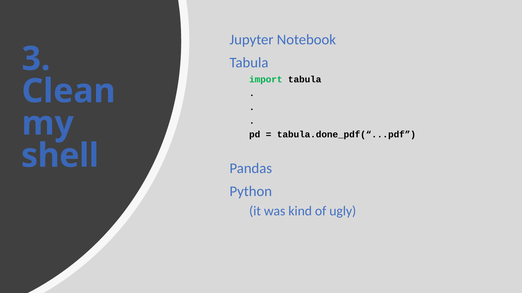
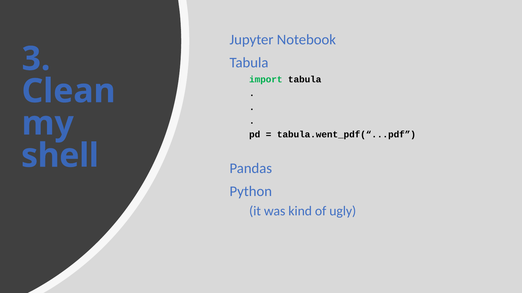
tabula.done_pdf(“...pdf: tabula.done_pdf(“...pdf -> tabula.went_pdf(“...pdf
